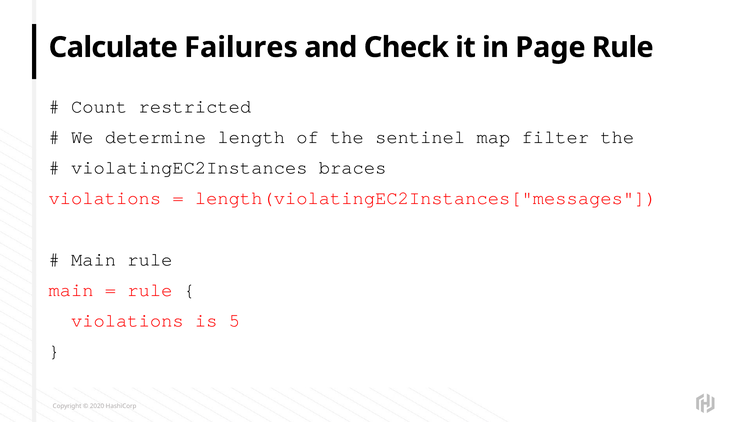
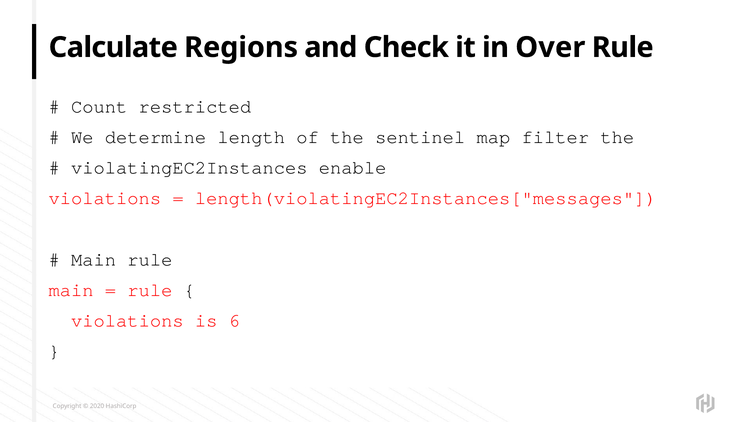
Failures: Failures -> Regions
Page: Page -> Over
braces: braces -> enable
5: 5 -> 6
